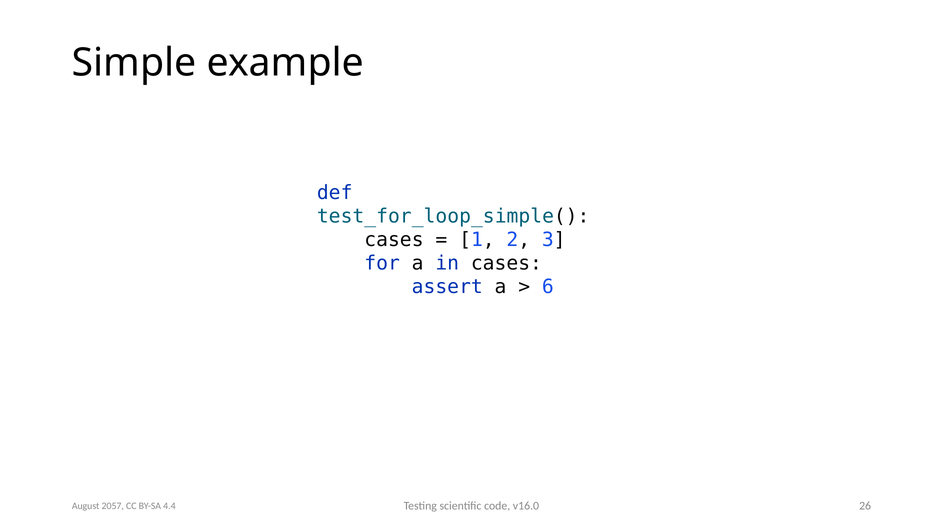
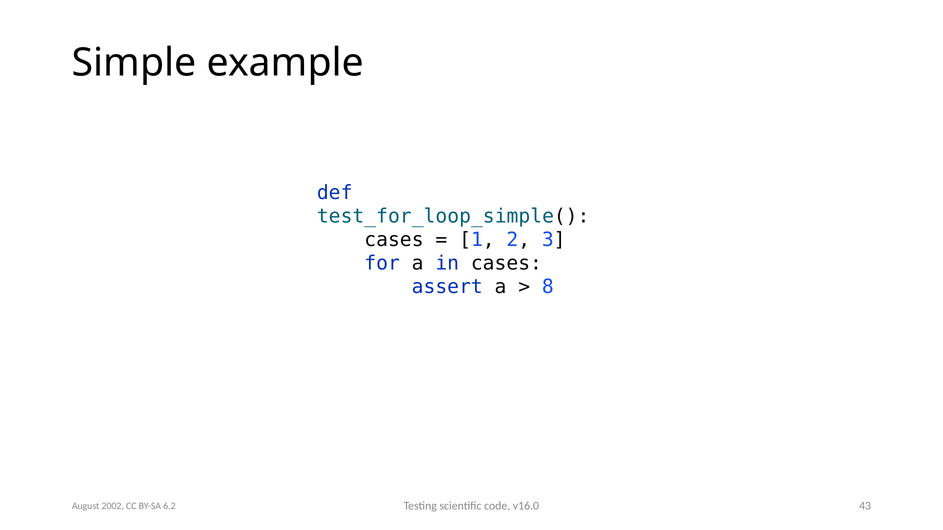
6: 6 -> 8
26: 26 -> 43
2057: 2057 -> 2002
4.4: 4.4 -> 6.2
